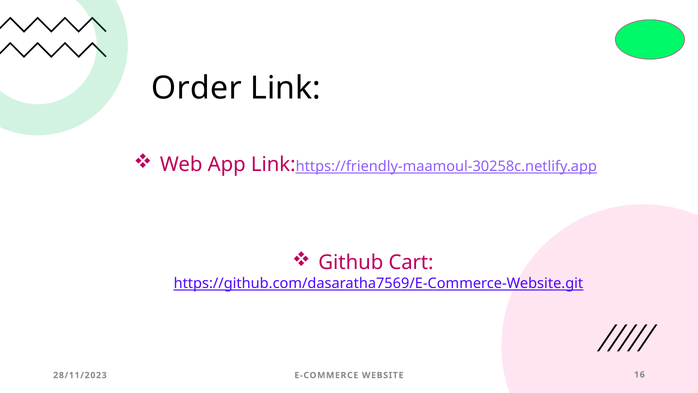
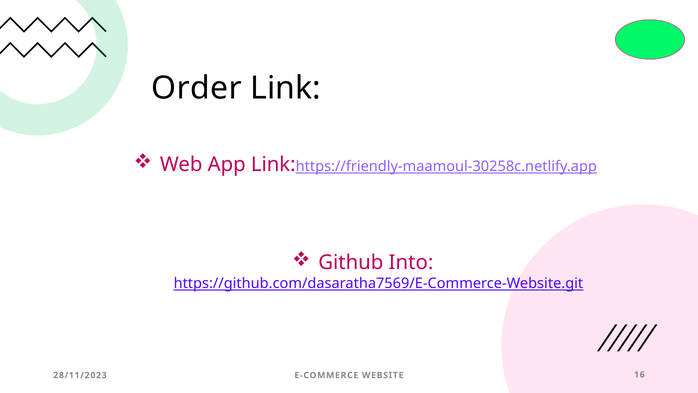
Cart: Cart -> Into
